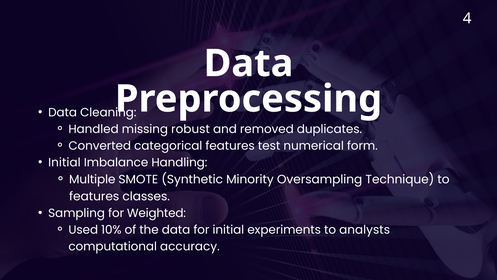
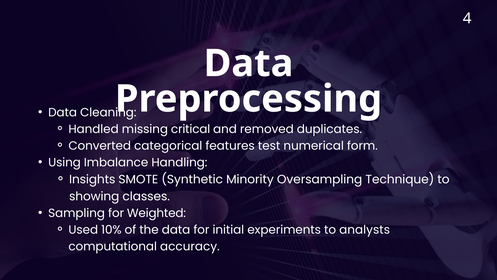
robust: robust -> critical
Initial at (64, 162): Initial -> Using
Multiple: Multiple -> Insights
features at (94, 196): features -> showing
